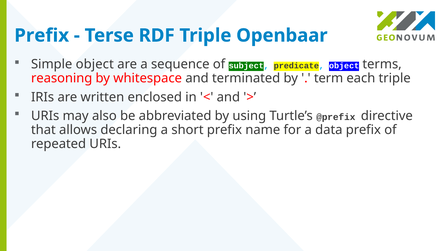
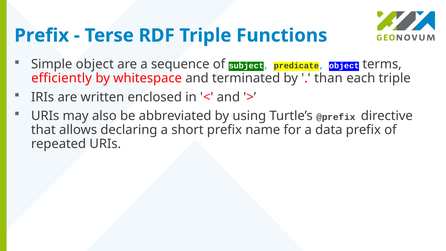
Openbaar: Openbaar -> Functions
reasoning: reasoning -> efficiently
term: term -> than
